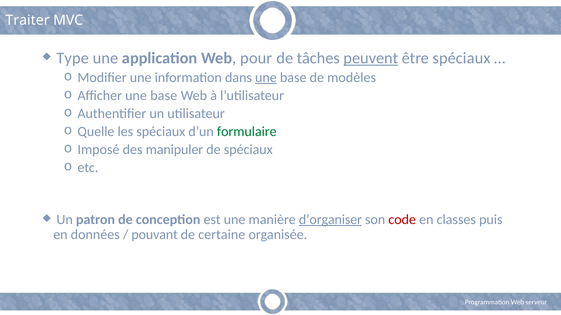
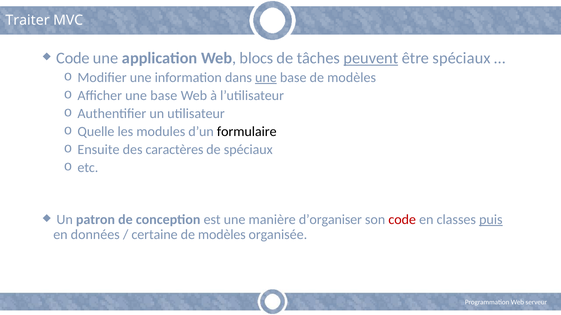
Type at (73, 58): Type -> Code
pour: pour -> blocs
les spéciaux: spéciaux -> modules
formulaire colour: green -> black
Imposé: Imposé -> Ensuite
manipuler: manipuler -> caractères
d’organiser underline: present -> none
puis underline: none -> present
pouvant: pouvant -> certaine
certaine at (222, 235): certaine -> modèles
